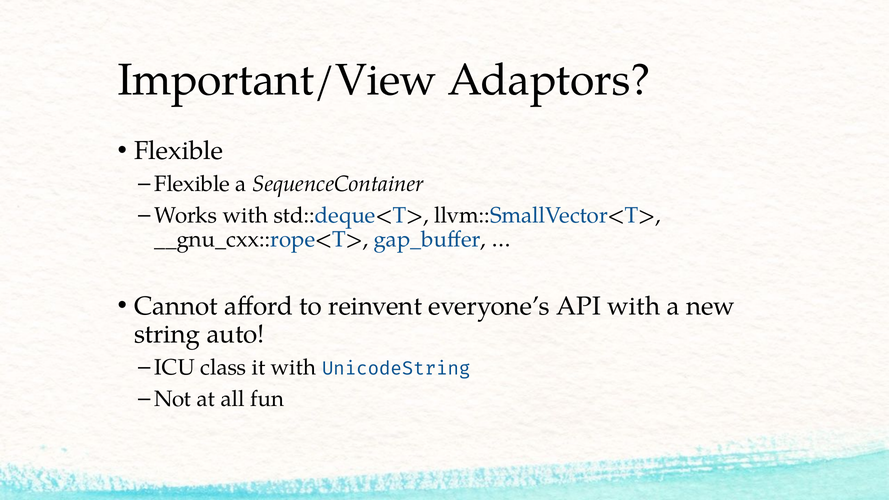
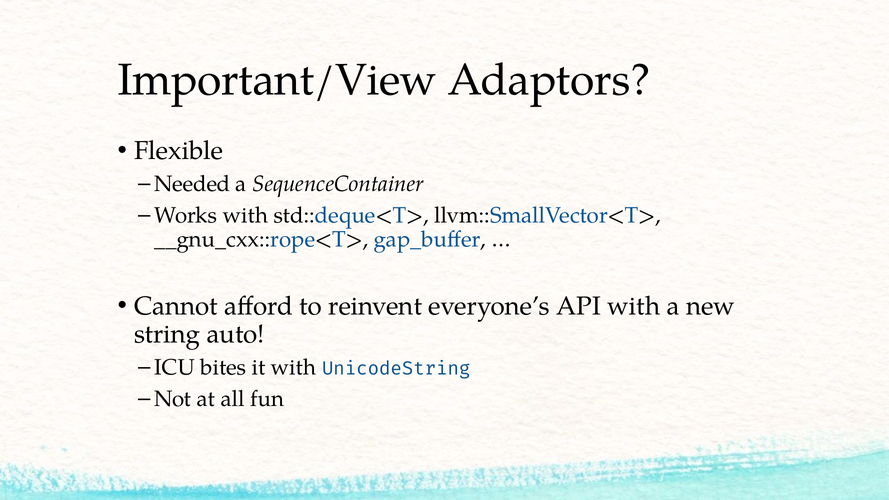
Flexible at (192, 184): Flexible -> Needed
class: class -> bites
